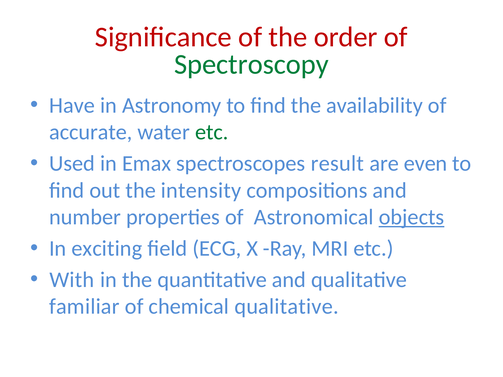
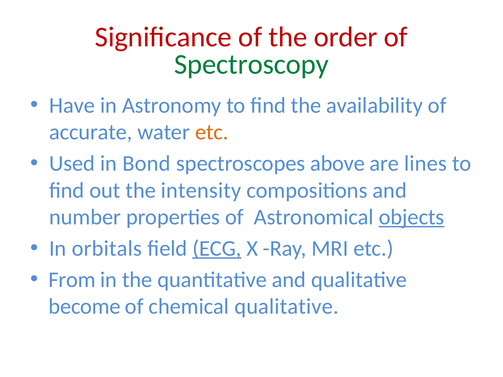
etc at (212, 132) colour: green -> orange
Emax: Emax -> Bond
result: result -> above
even: even -> lines
exciting: exciting -> orbitals
ECG underline: none -> present
With: With -> From
familiar: familiar -> become
